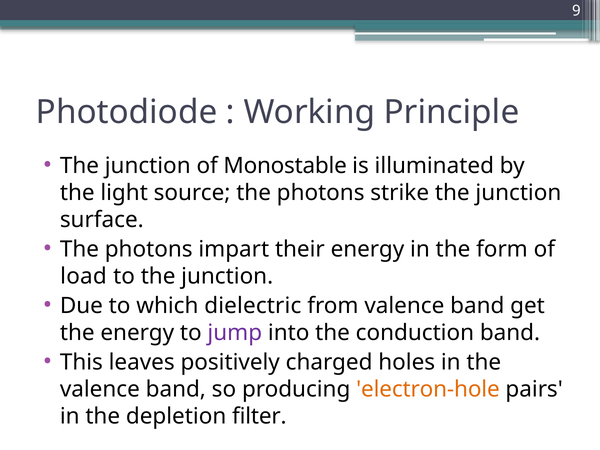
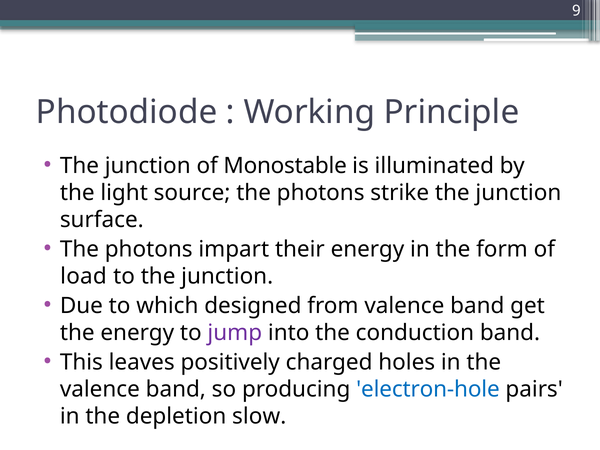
dielectric: dielectric -> designed
electron-hole colour: orange -> blue
filter: filter -> slow
